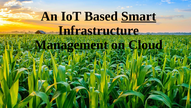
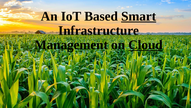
Cloud underline: none -> present
